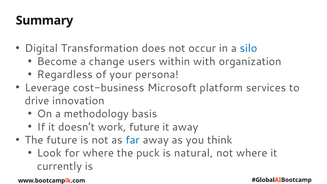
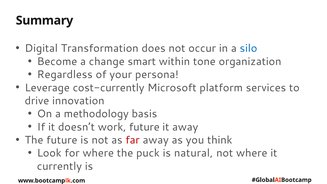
users: users -> smart
with: with -> tone
cost-business: cost-business -> cost-currently
far colour: blue -> red
